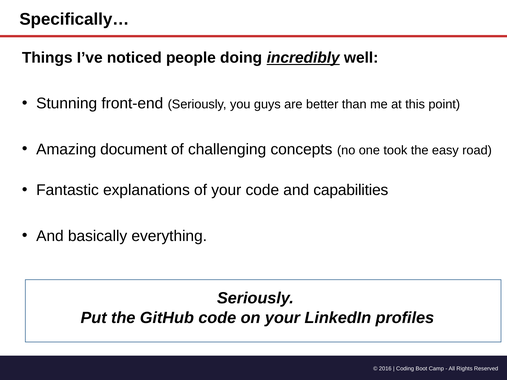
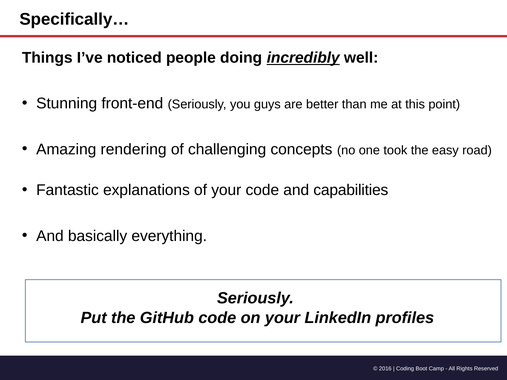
document: document -> rendering
